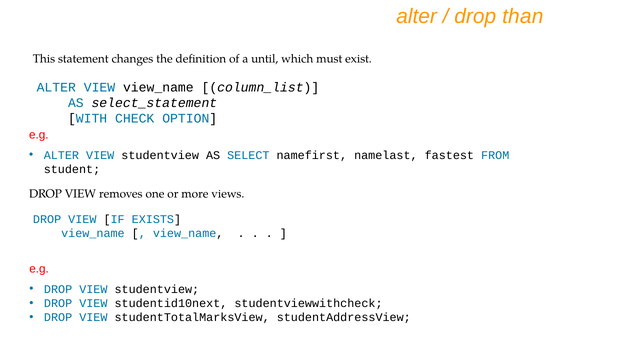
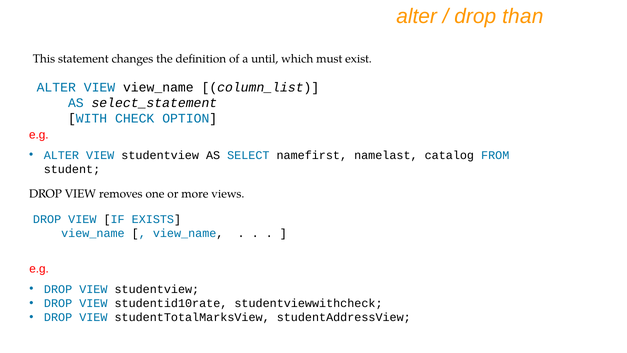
fastest: fastest -> catalog
studentid10next: studentid10next -> studentid10rate
